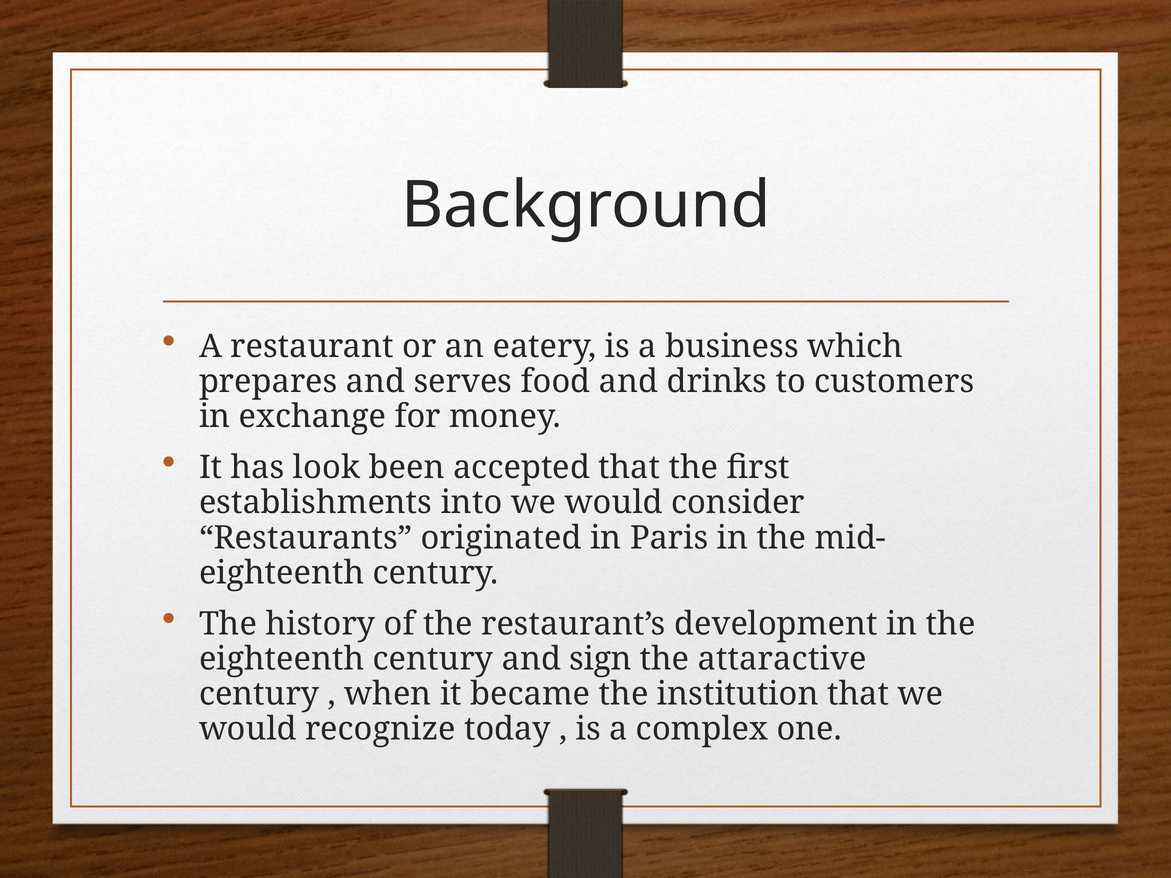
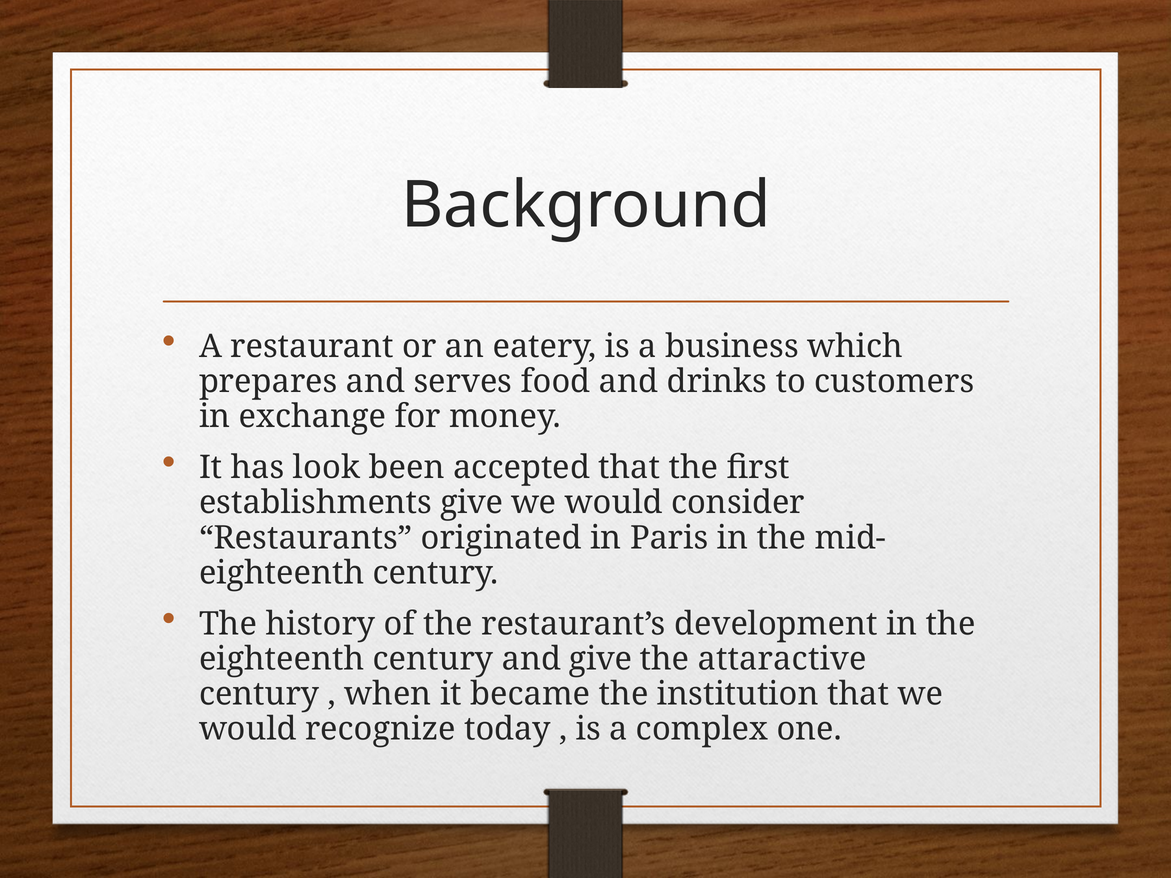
establishments into: into -> give
and sign: sign -> give
